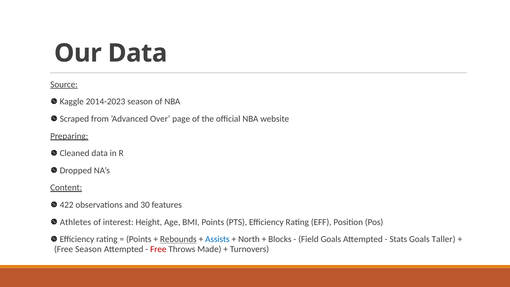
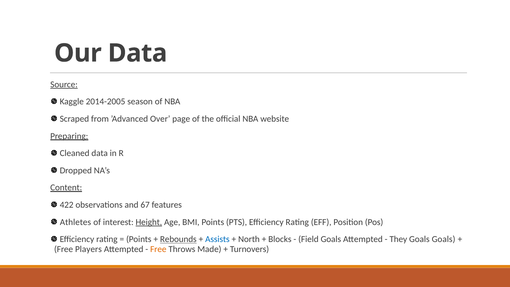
2014-2023: 2014-2023 -> 2014-2005
30: 30 -> 67
Height underline: none -> present
Stats: Stats -> They
Goals Taller: Taller -> Goals
Free Season: Season -> Players
Free at (158, 249) colour: red -> orange
